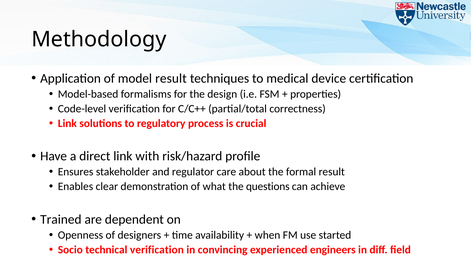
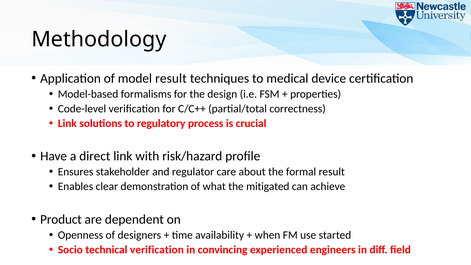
questions: questions -> mitigated
Trained: Trained -> Product
